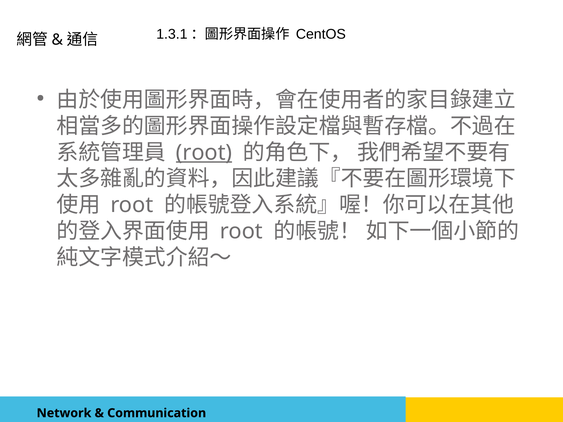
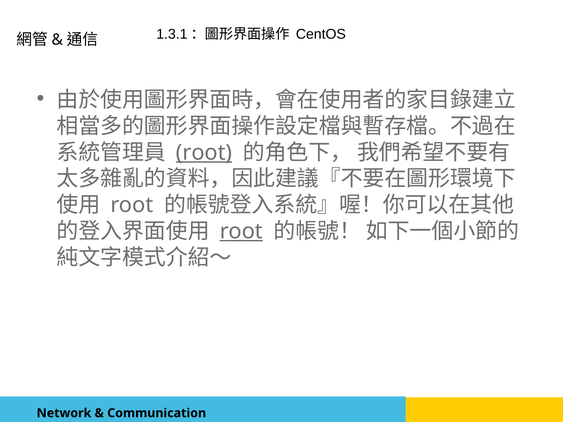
root at (241, 231) underline: none -> present
